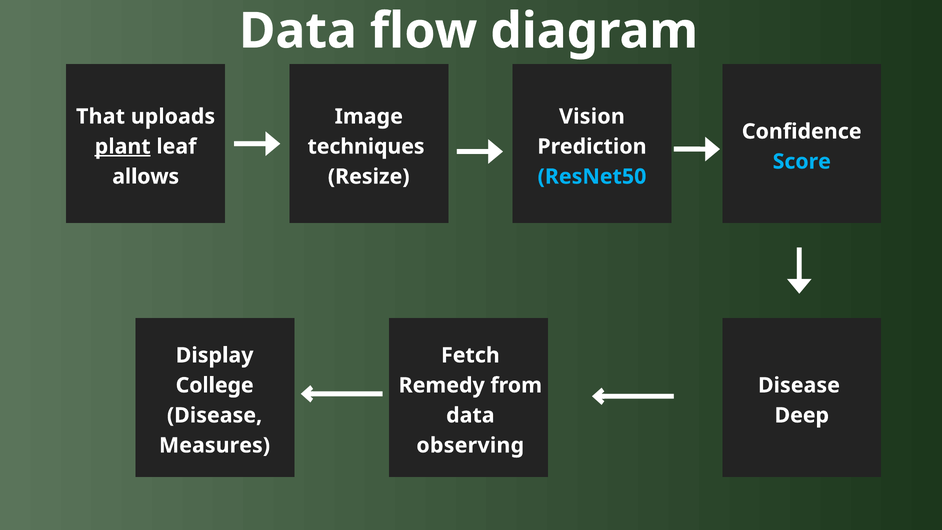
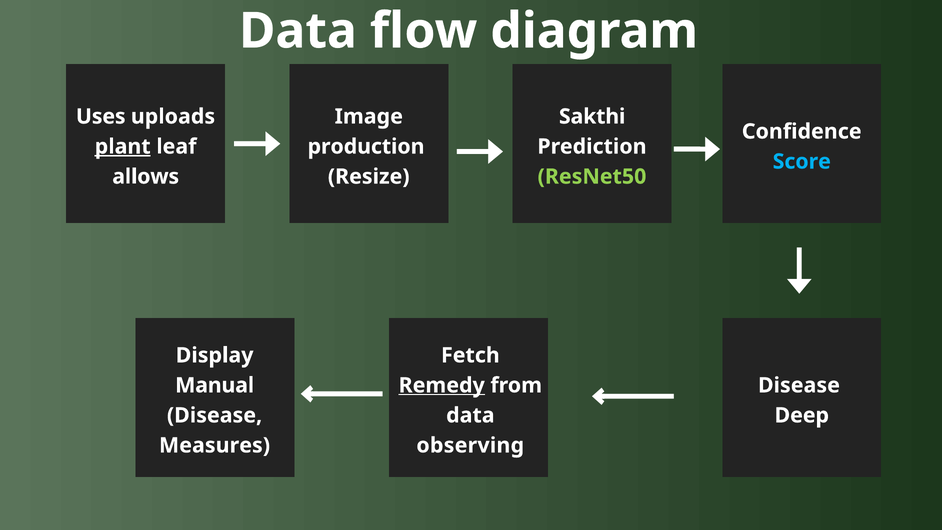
That: That -> Uses
Vision: Vision -> Sakthi
techniques: techniques -> production
ResNet50 colour: light blue -> light green
College: College -> Manual
Remedy underline: none -> present
